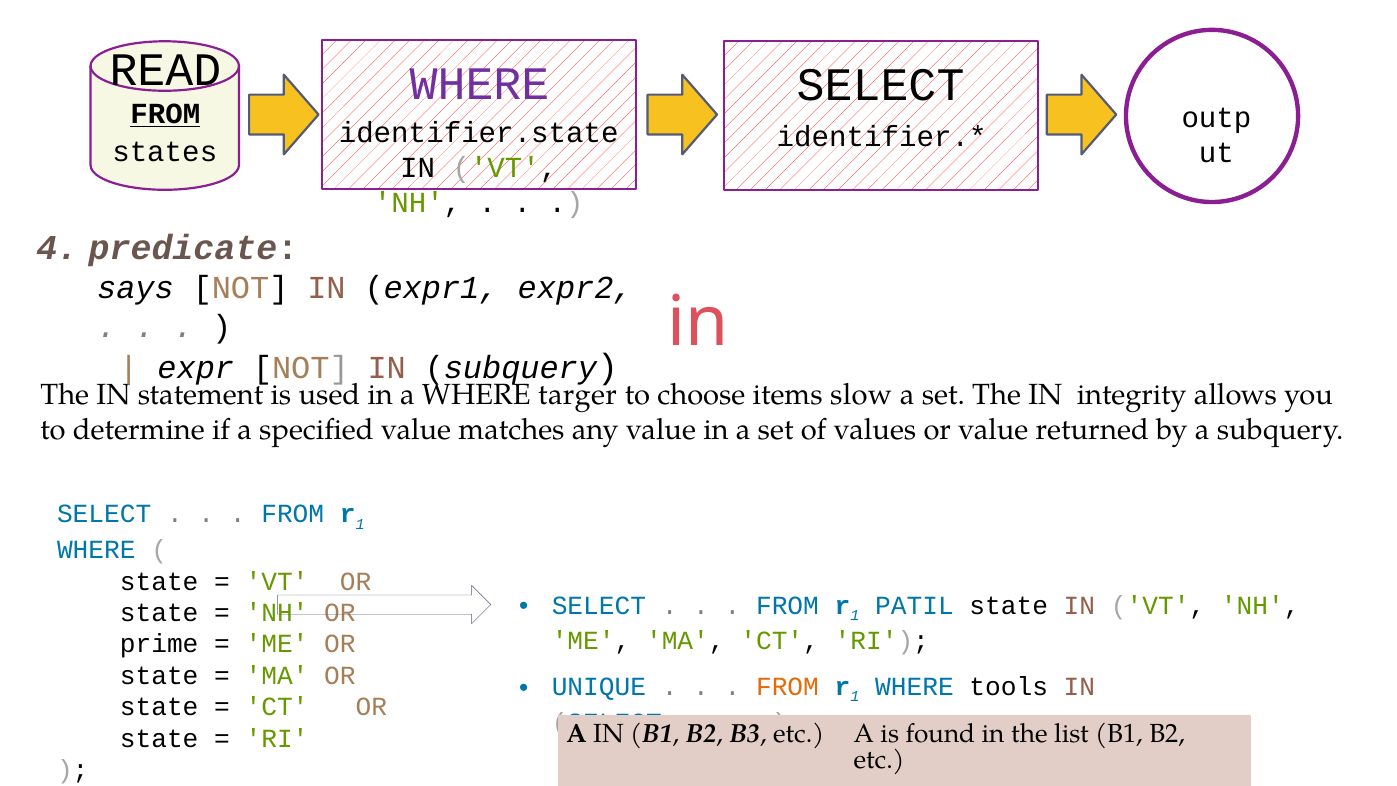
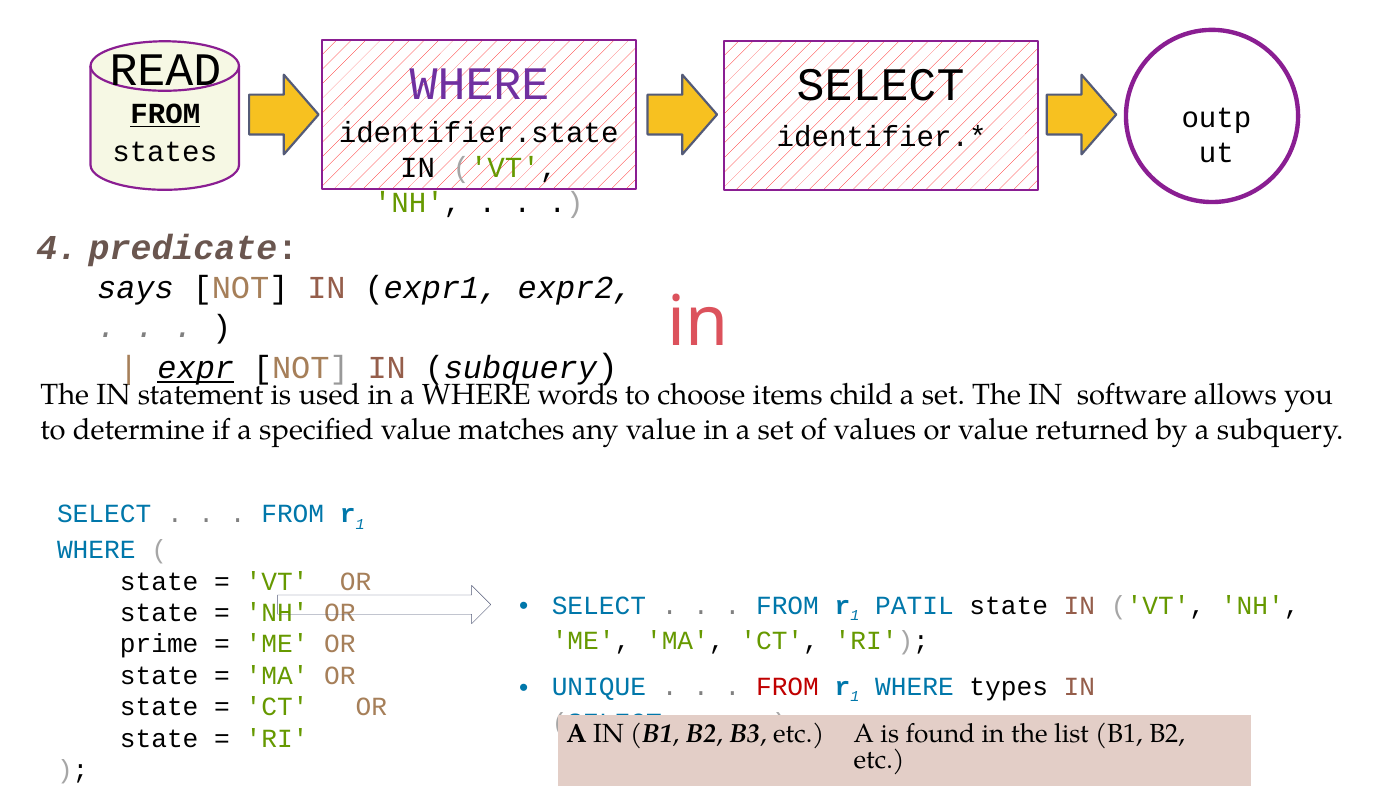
expr underline: none -> present
targer: targer -> words
slow: slow -> child
integrity: integrity -> software
FROM at (787, 686) colour: orange -> red
tools: tools -> types
